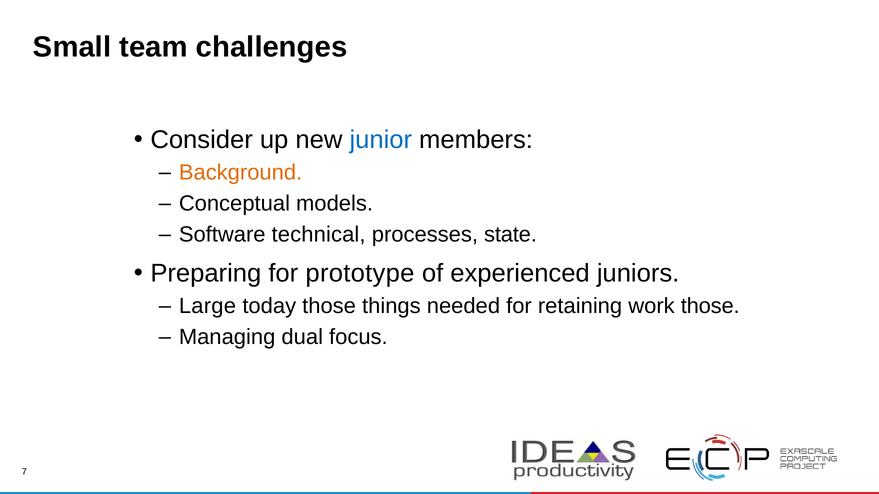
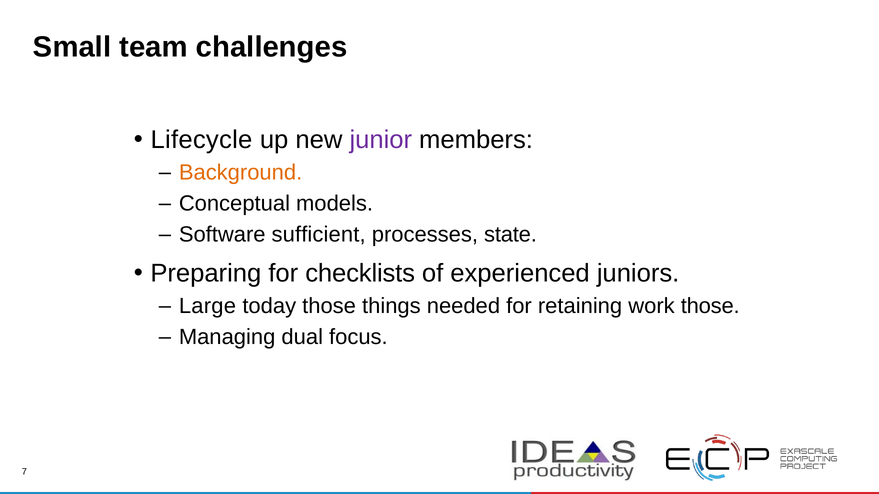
Consider: Consider -> Lifecycle
junior colour: blue -> purple
technical: technical -> sufficient
prototype: prototype -> checklists
